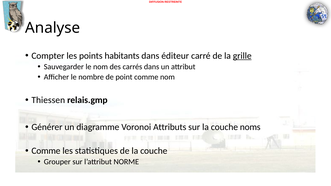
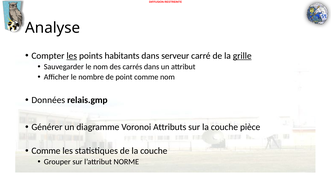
les at (72, 56) underline: none -> present
éditeur: éditeur -> serveur
Thiessen: Thiessen -> Données
noms: noms -> pièce
